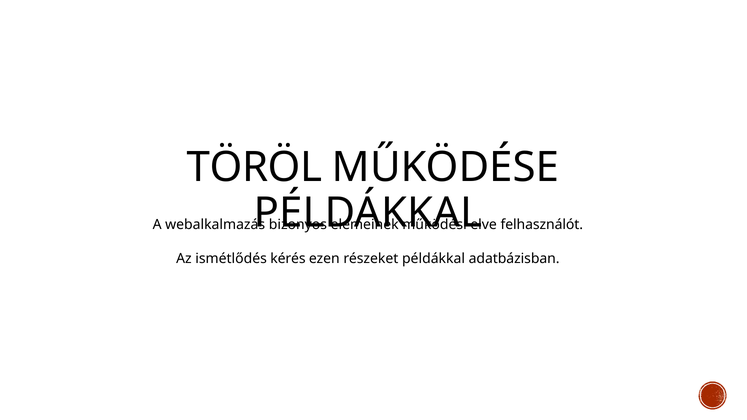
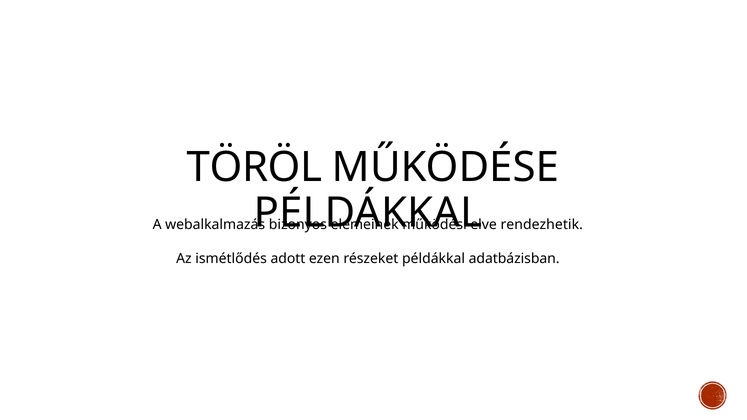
felhasználót: felhasználót -> rendezhetik
kérés: kérés -> adott
